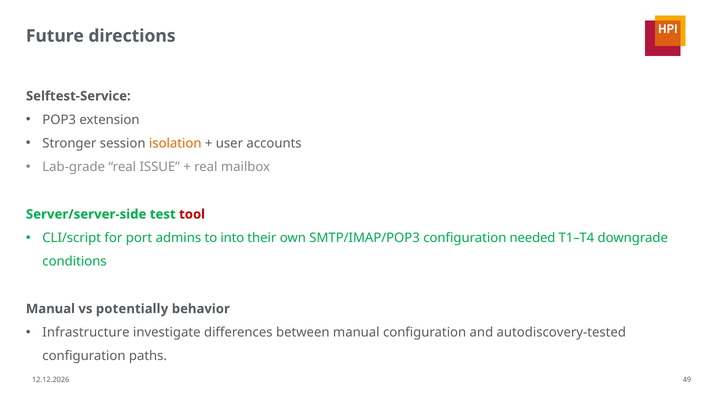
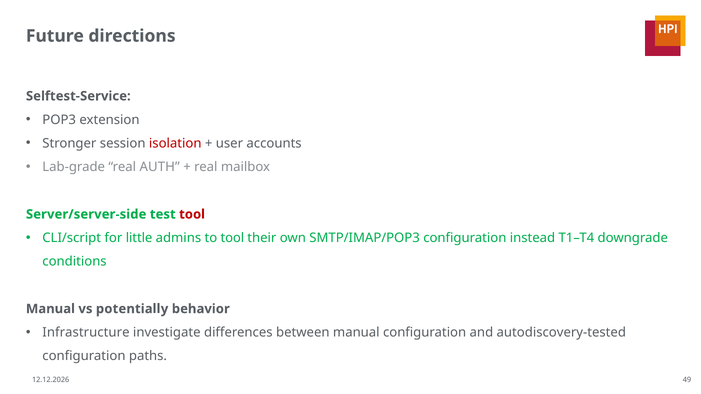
isolation colour: orange -> red
ISSUE: ISSUE -> AUTH
port: port -> little
to into: into -> tool
needed: needed -> instead
